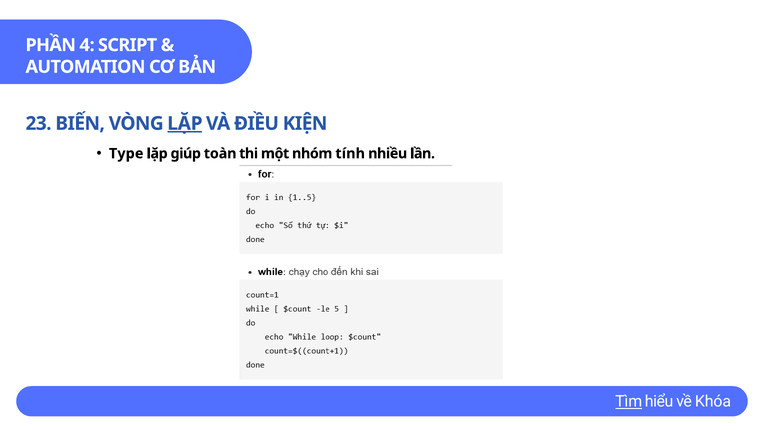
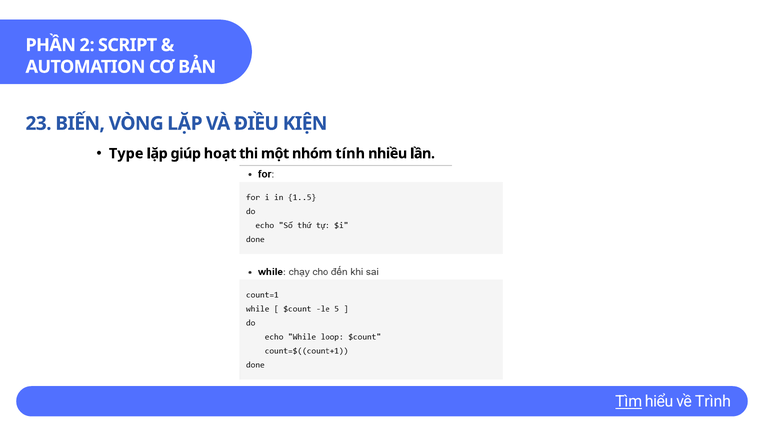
4: 4 -> 2
LẶP at (185, 123) underline: present -> none
toàn: toàn -> hoạt
Khóa: Khóa -> Trình
